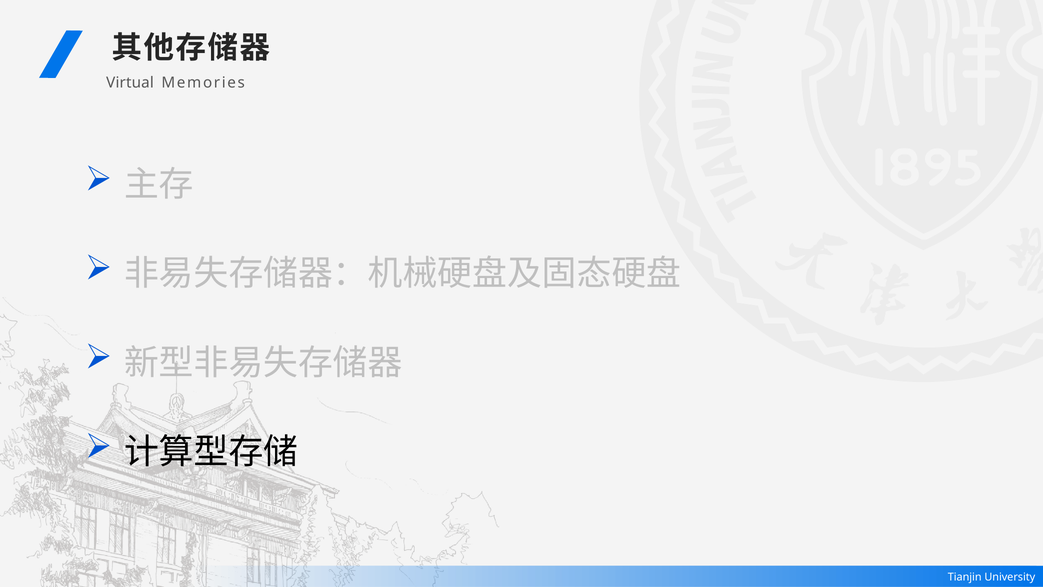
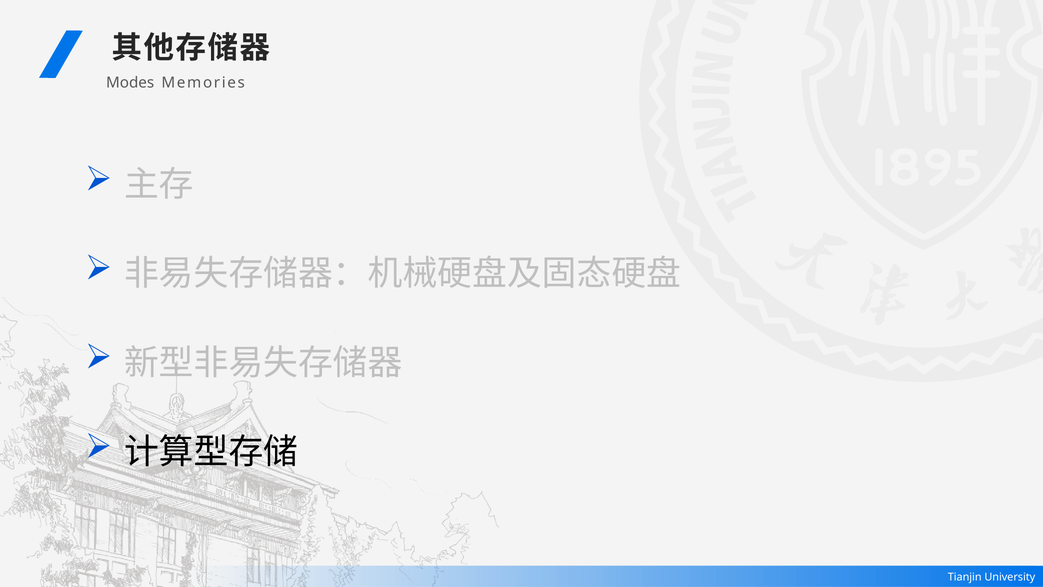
Virtual: Virtual -> Modes
